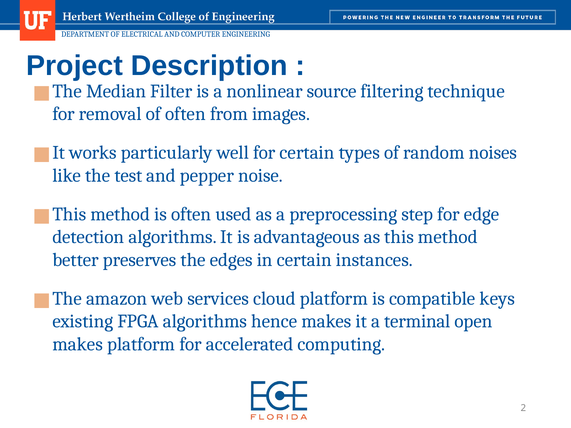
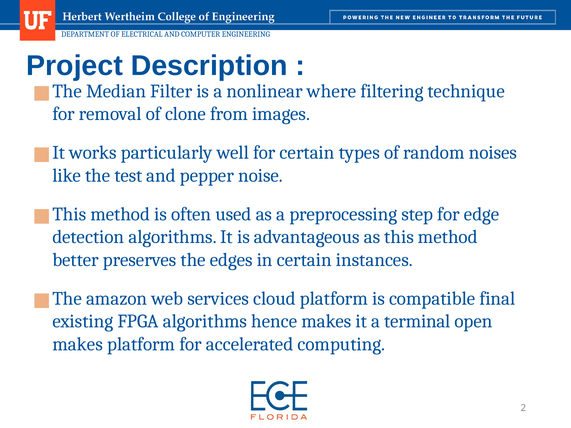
source: source -> where
of often: often -> clone
keys: keys -> final
